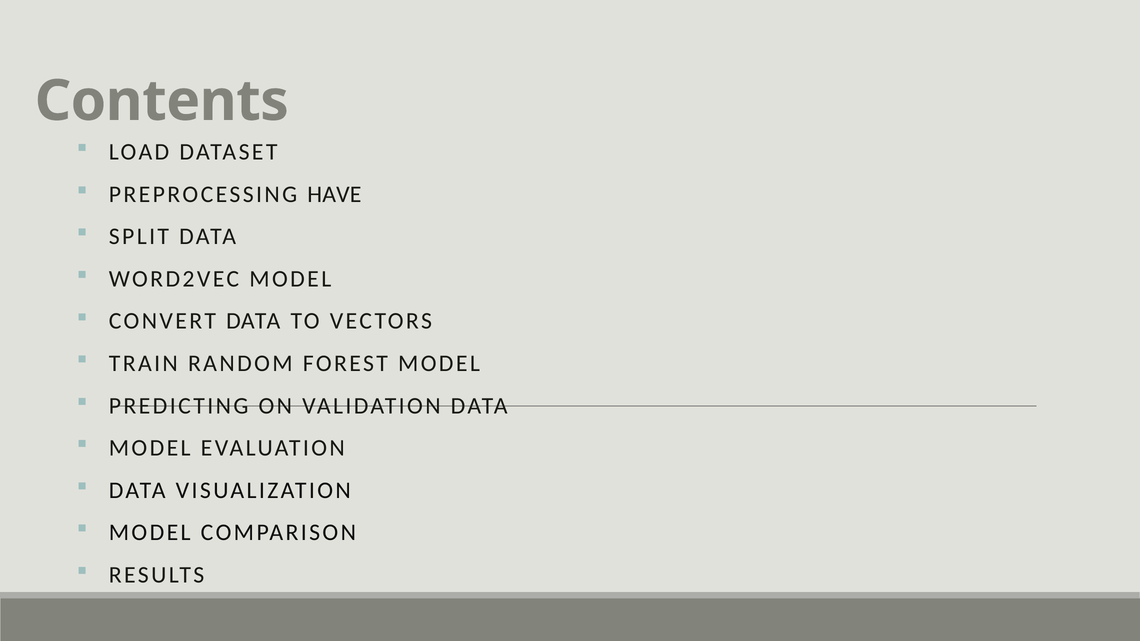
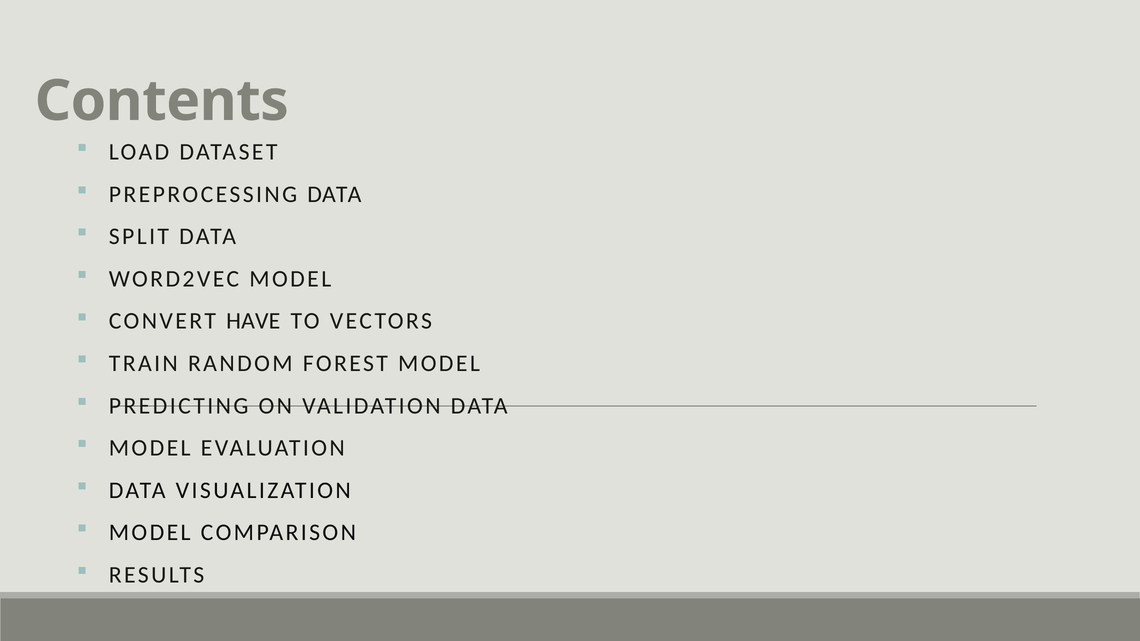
PREPROCESSING HAVE: HAVE -> DATA
CONVERT DATA: DATA -> HAVE
